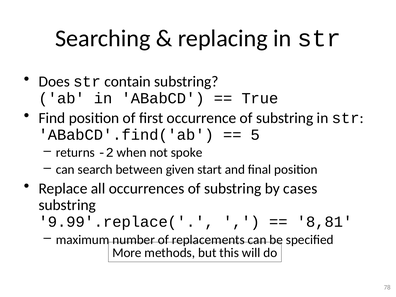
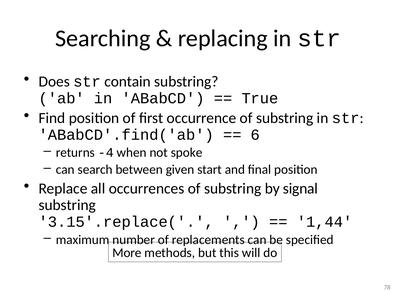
5: 5 -> 6
-2: -2 -> -4
cases: cases -> signal
9.99'.replace(: 9.99'.replace( -> 3.15'.replace(
8,81: 8,81 -> 1,44
